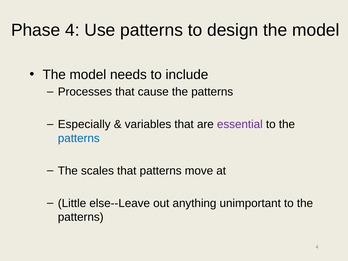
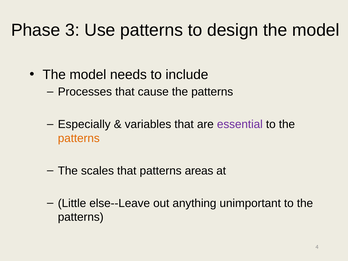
Phase 4: 4 -> 3
patterns at (79, 138) colour: blue -> orange
move: move -> areas
